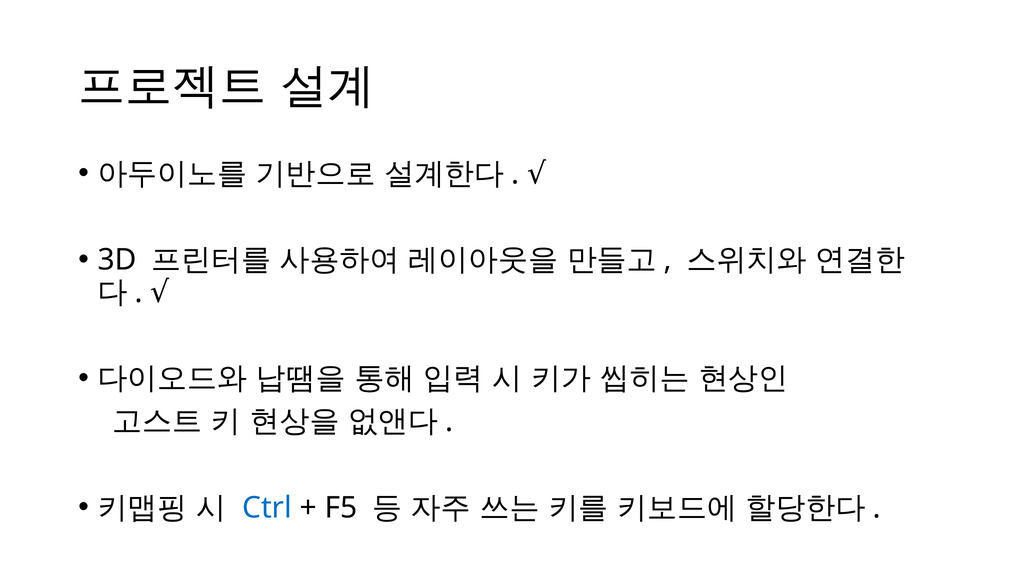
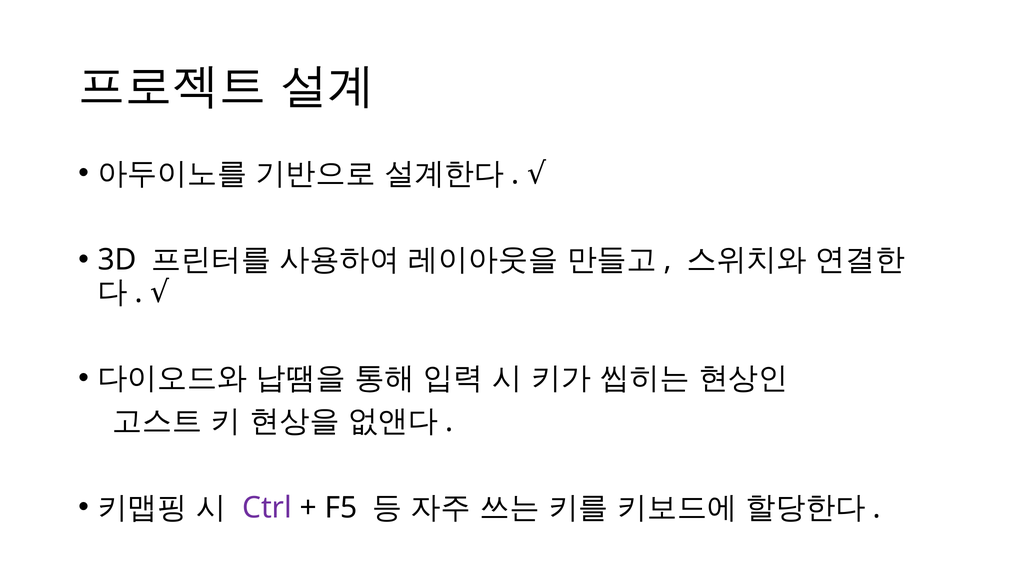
Ctrl colour: blue -> purple
